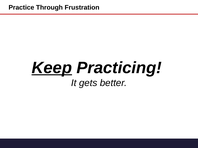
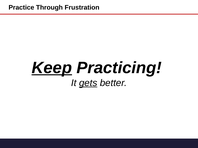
gets underline: none -> present
